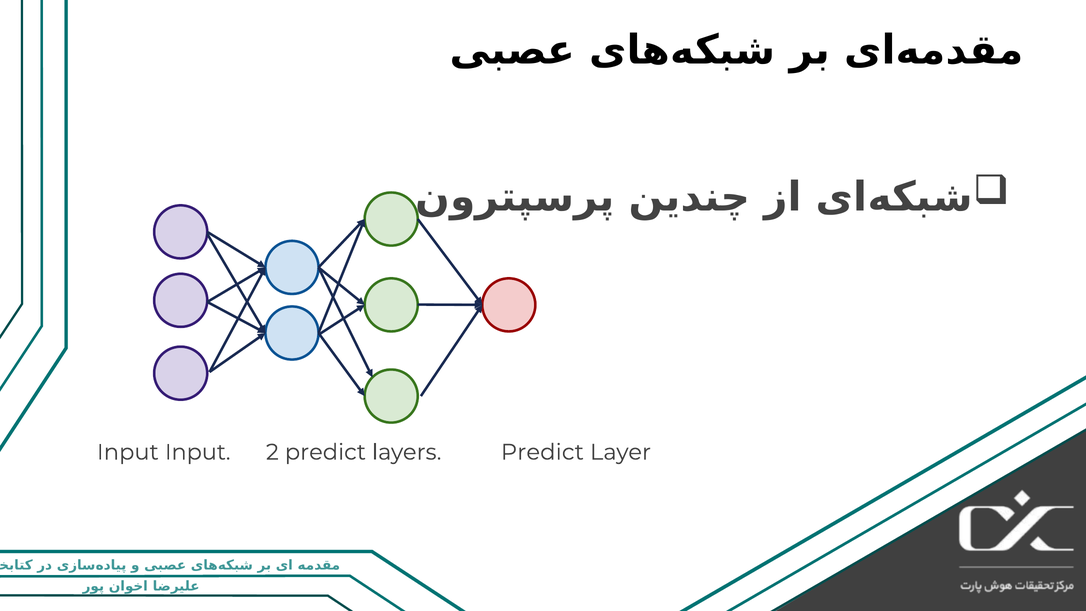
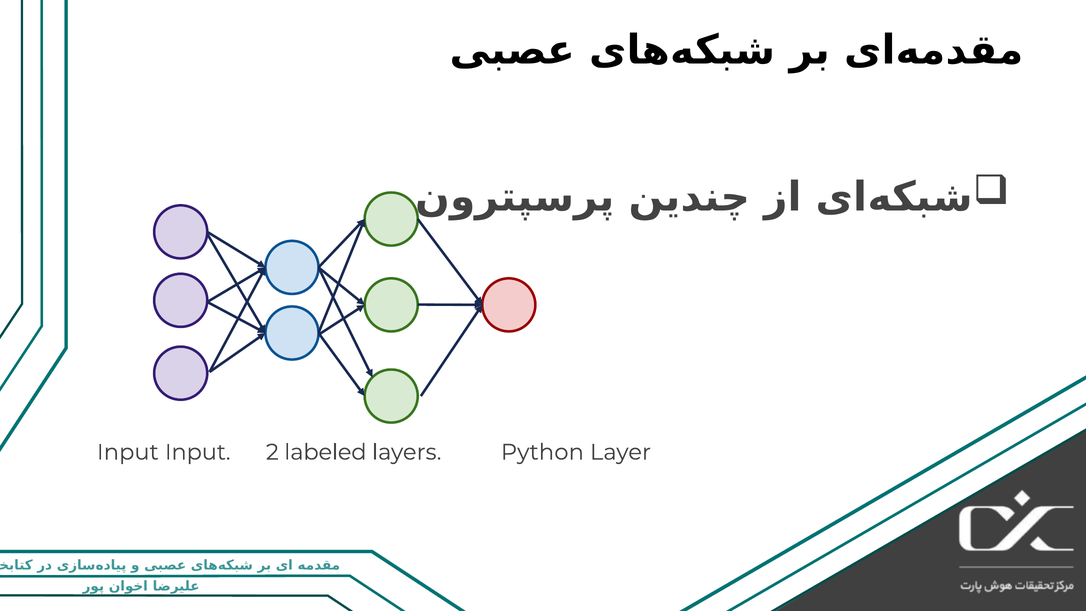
2 predict: predict -> labeled
layers Predict: Predict -> Python
